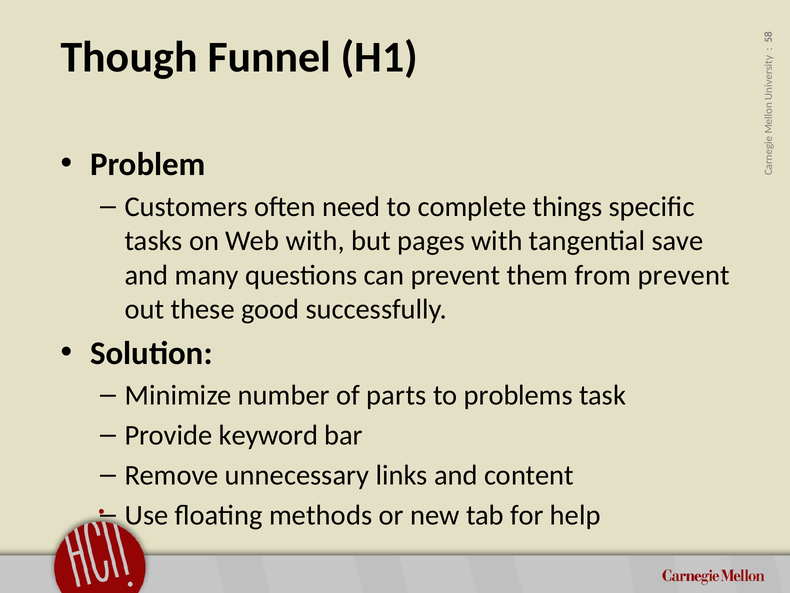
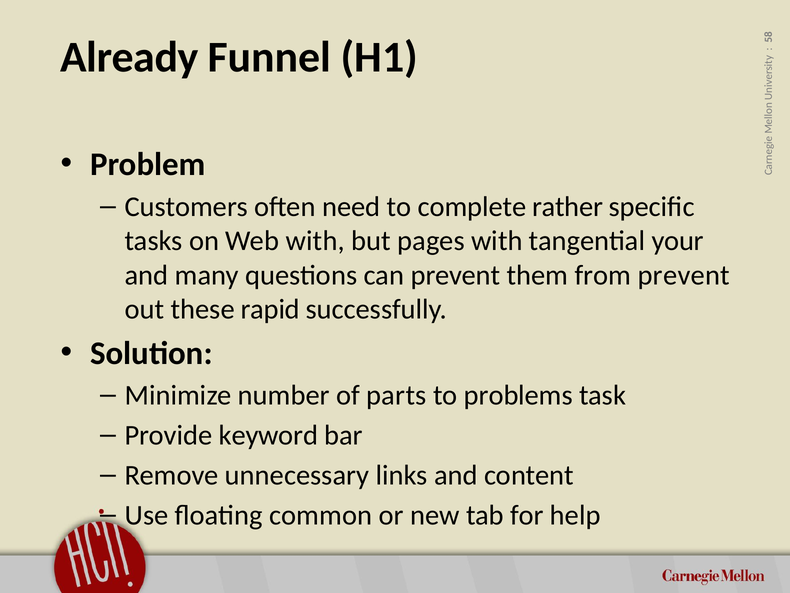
Though: Though -> Already
things: things -> rather
save: save -> your
good: good -> rapid
methods: methods -> common
